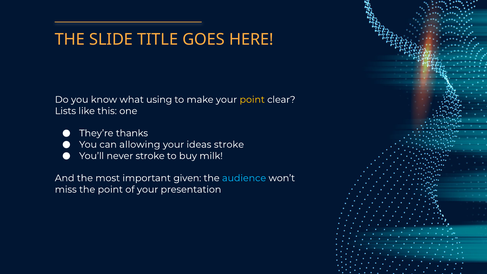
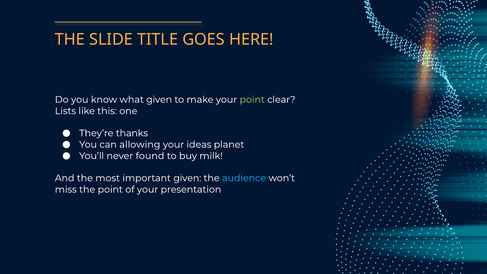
what using: using -> given
point at (252, 100) colour: yellow -> light green
ideas stroke: stroke -> planet
never stroke: stroke -> found
